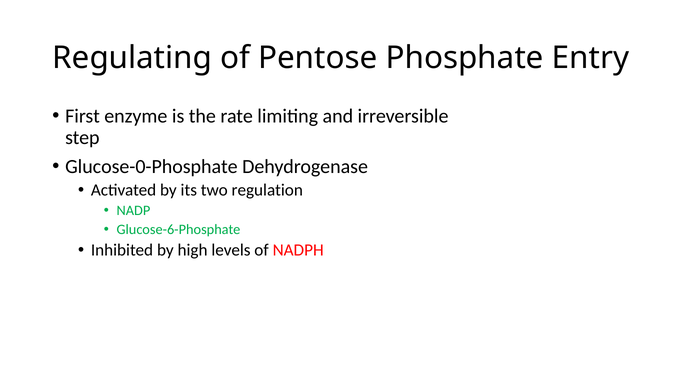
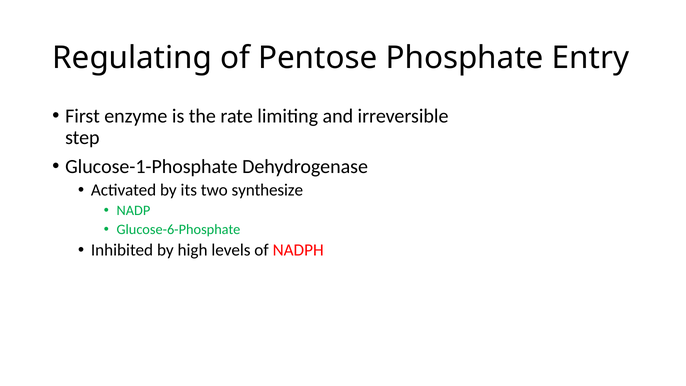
Glucose-0-Phosphate: Glucose-0-Phosphate -> Glucose-1-Phosphate
regulation: regulation -> synthesize
